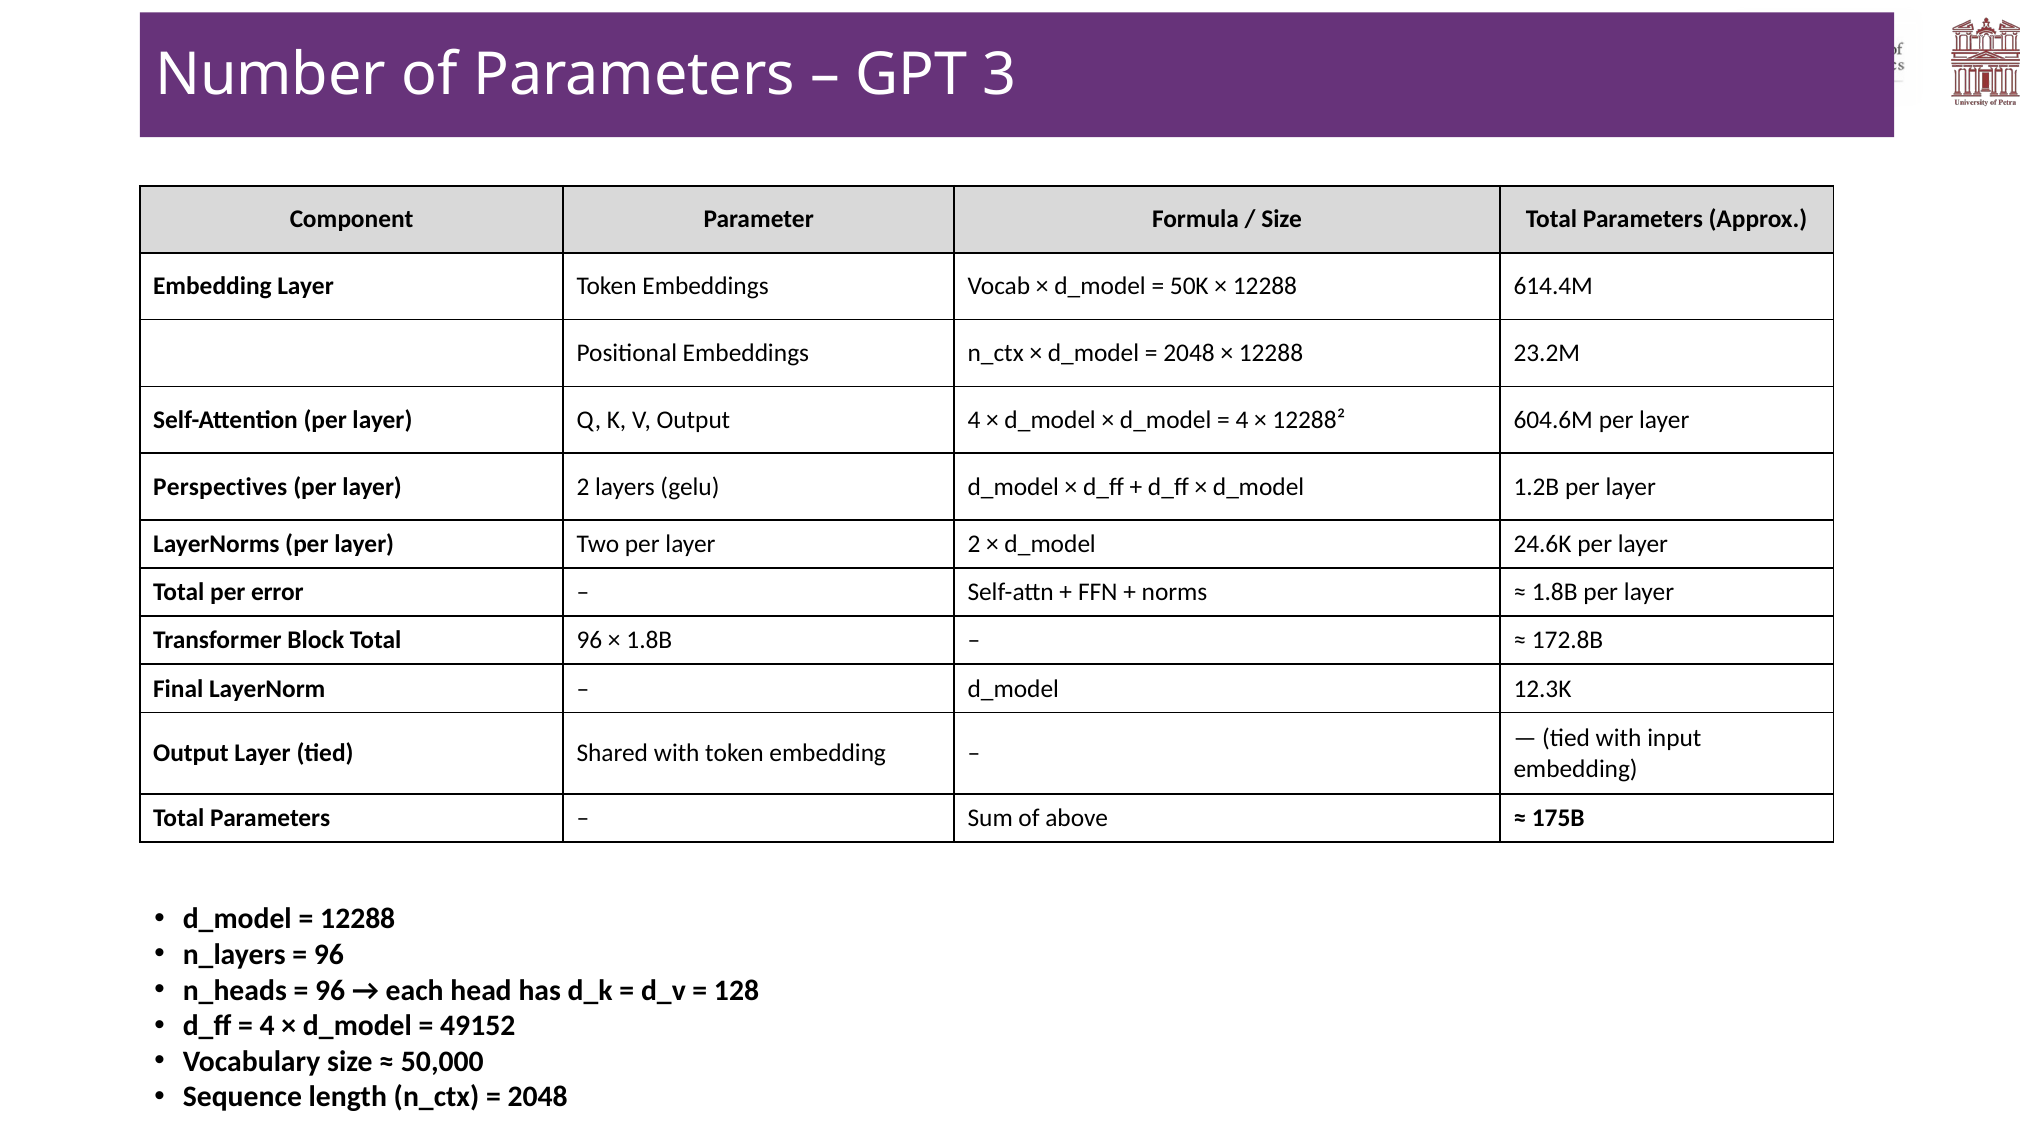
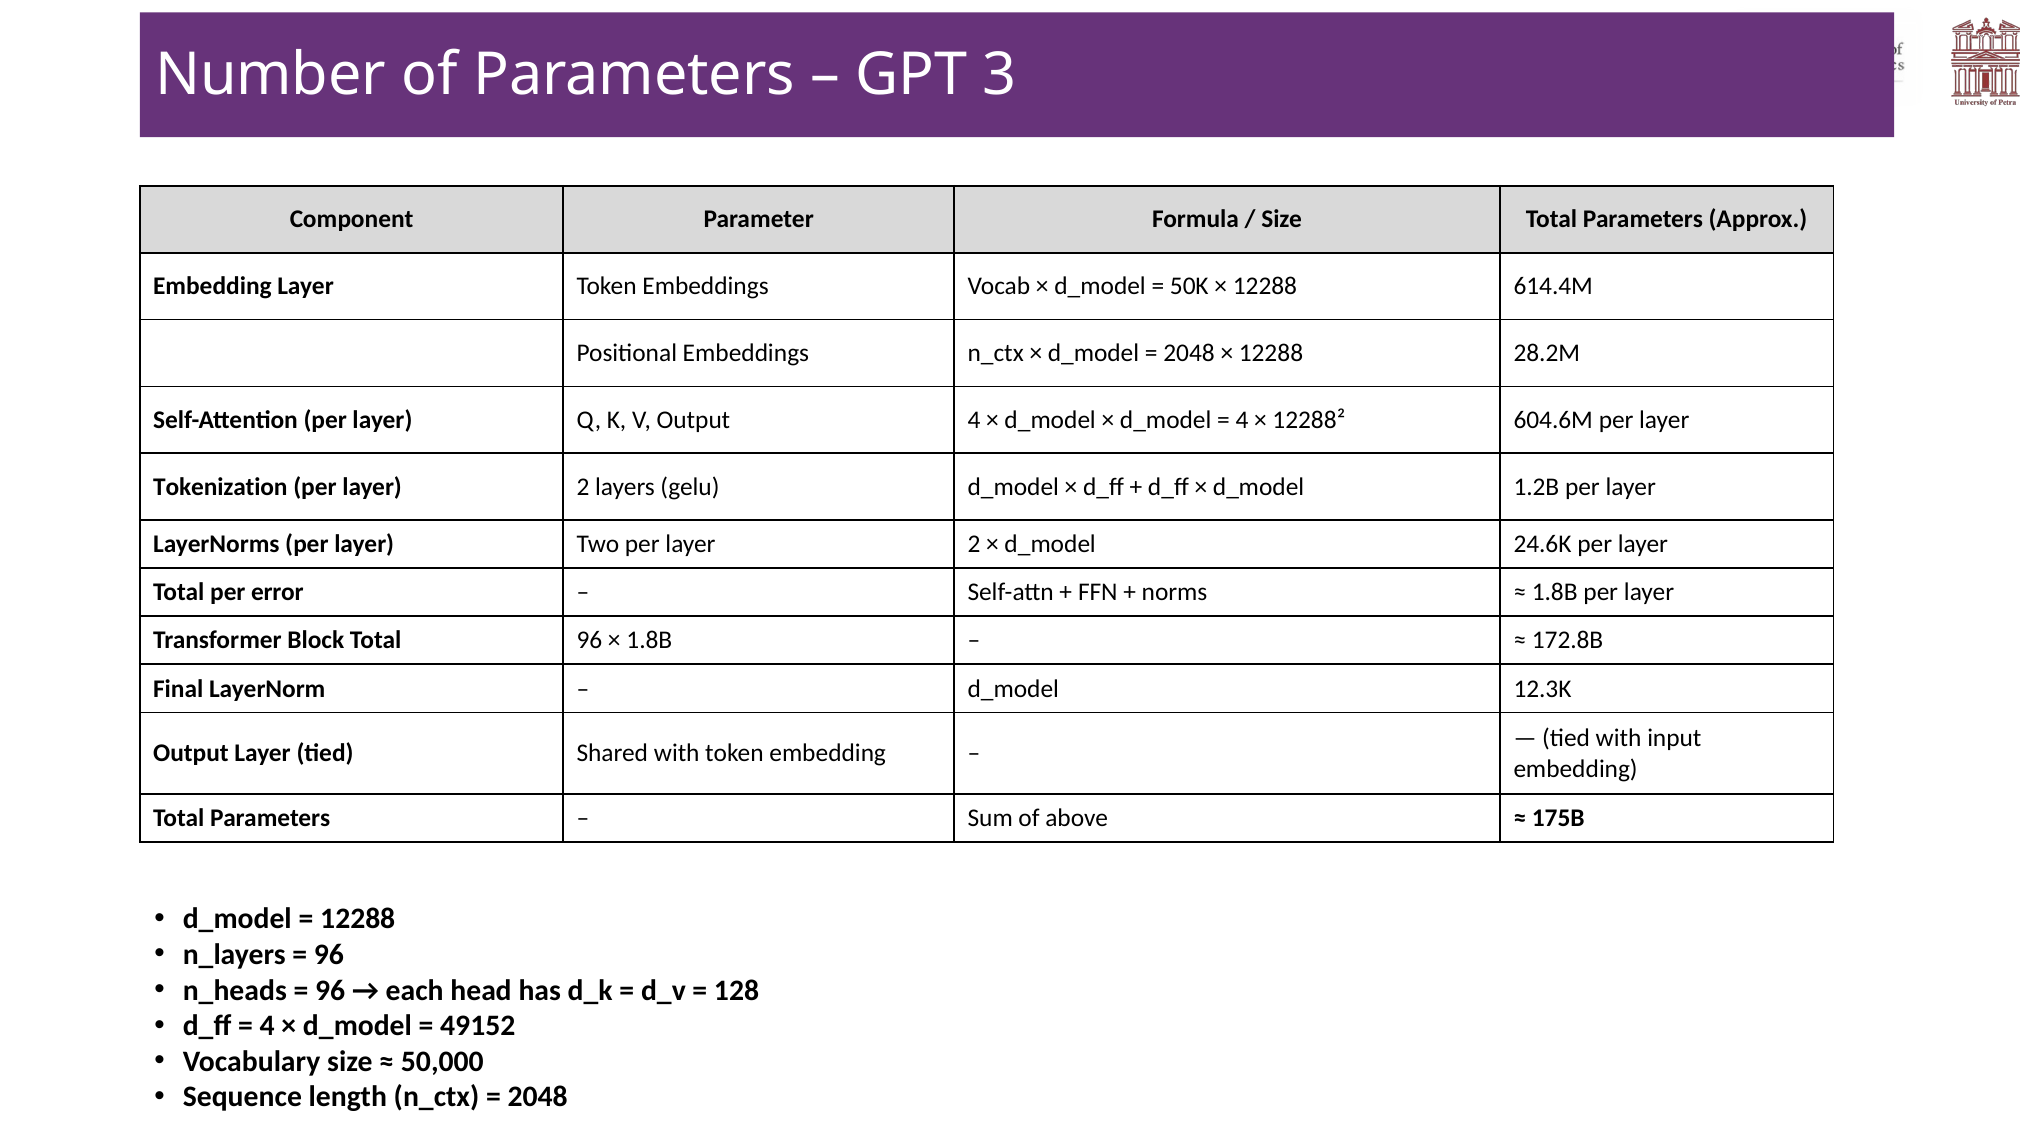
23.2M: 23.2M -> 28.2M
Perspectives: Perspectives -> Tokenization
